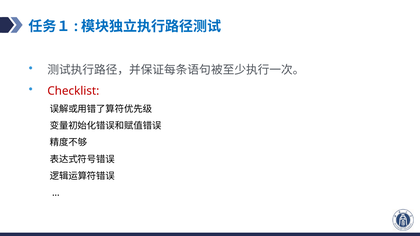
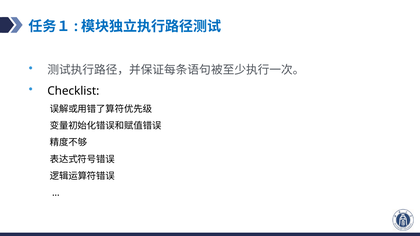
Checklist colour: red -> black
